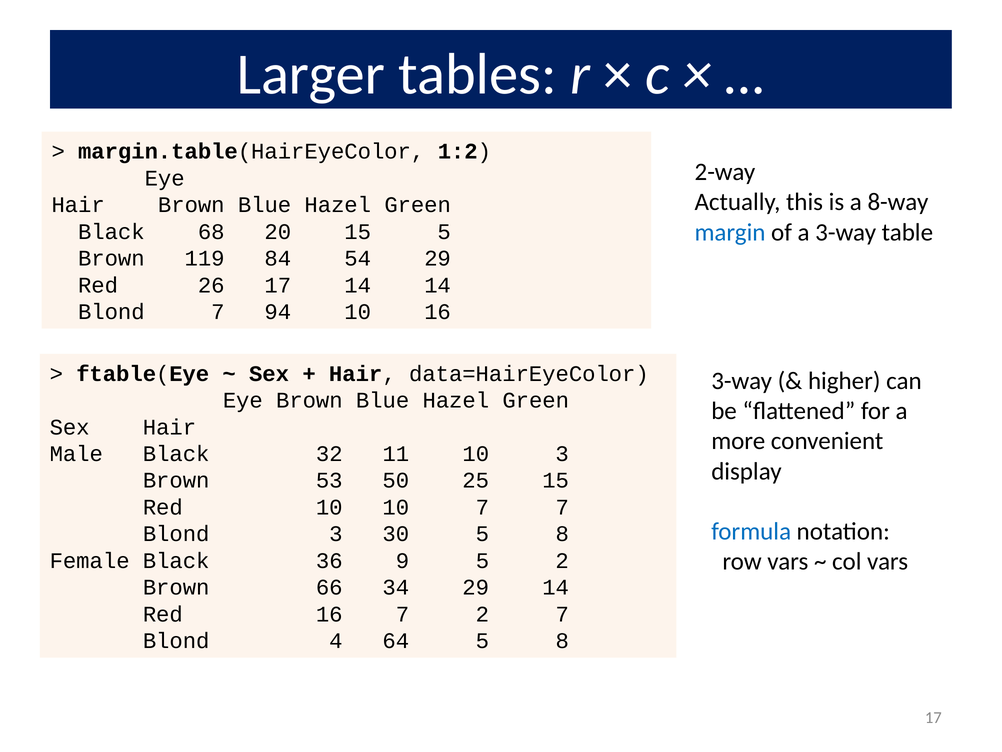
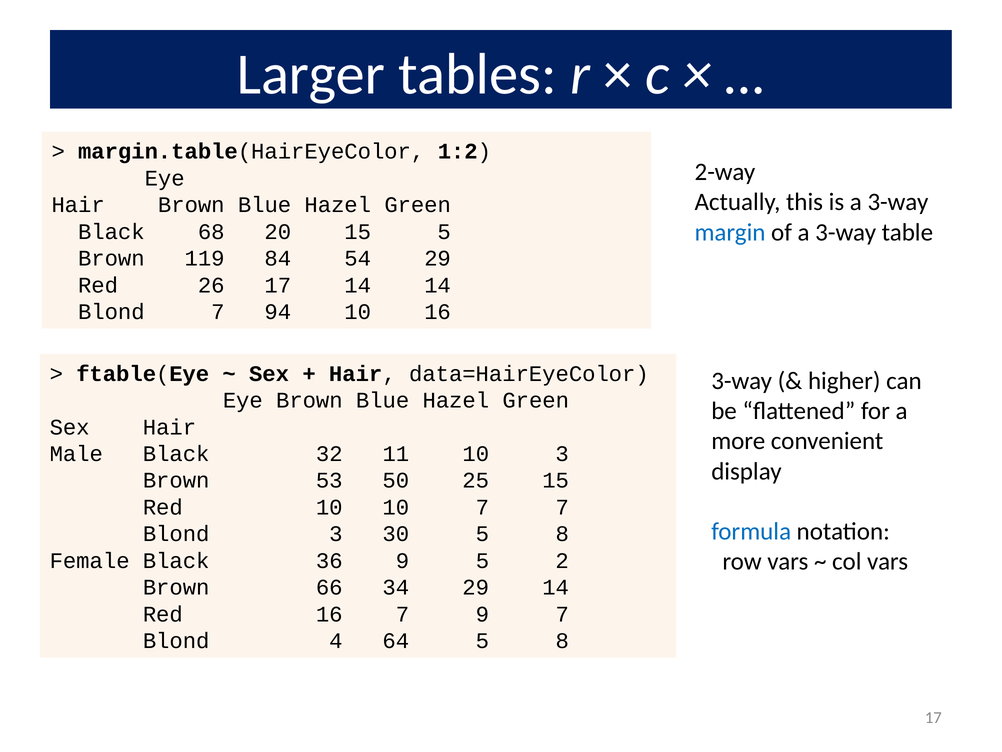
is a 8-way: 8-way -> 3-way
7 2: 2 -> 9
